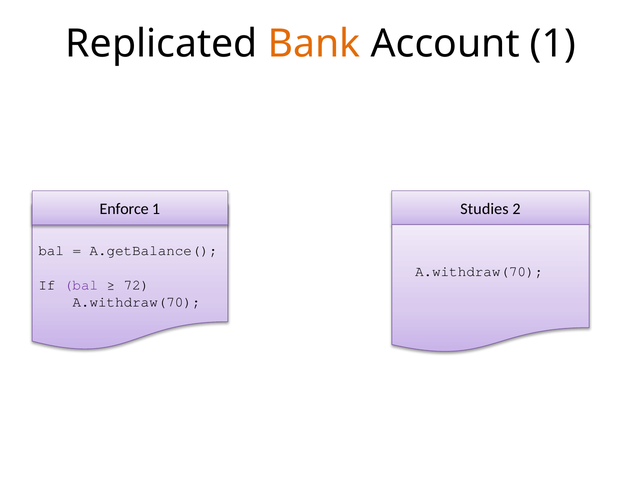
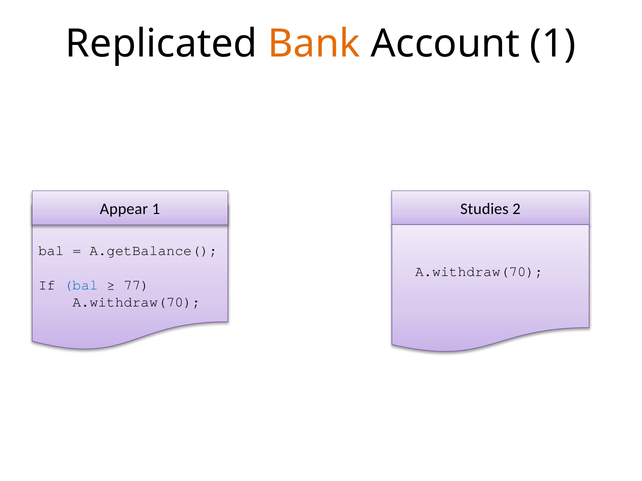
Enforce: Enforce -> Appear
bal at (81, 285) colour: purple -> blue
72: 72 -> 77
